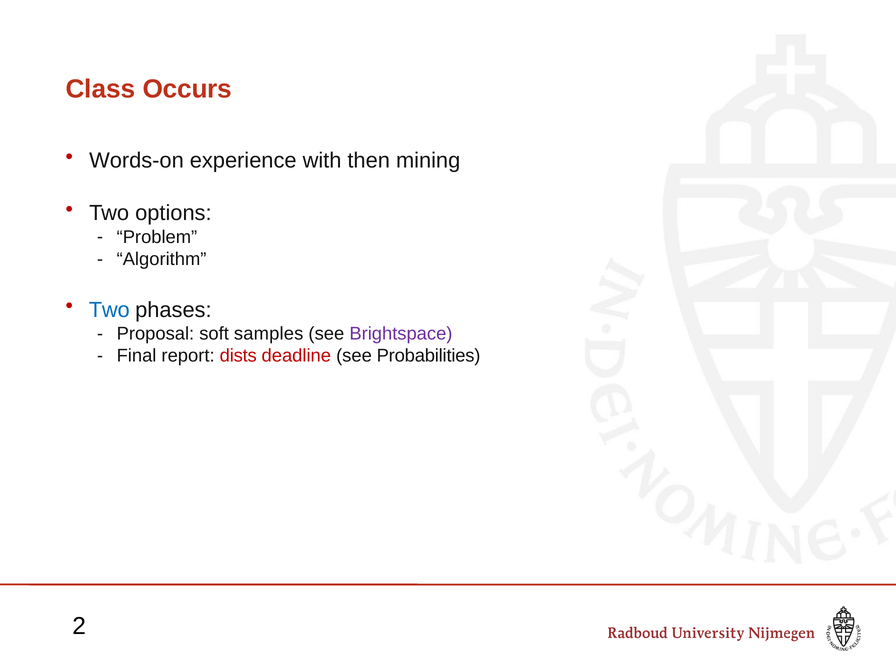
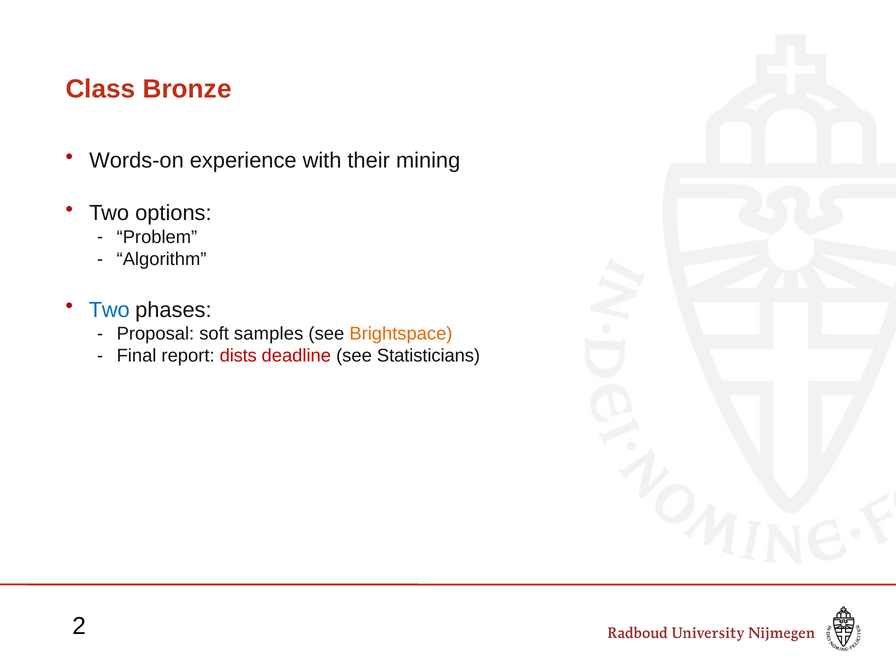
Occurs: Occurs -> Bronze
then: then -> their
Brightspace colour: purple -> orange
Probabilities: Probabilities -> Statisticians
